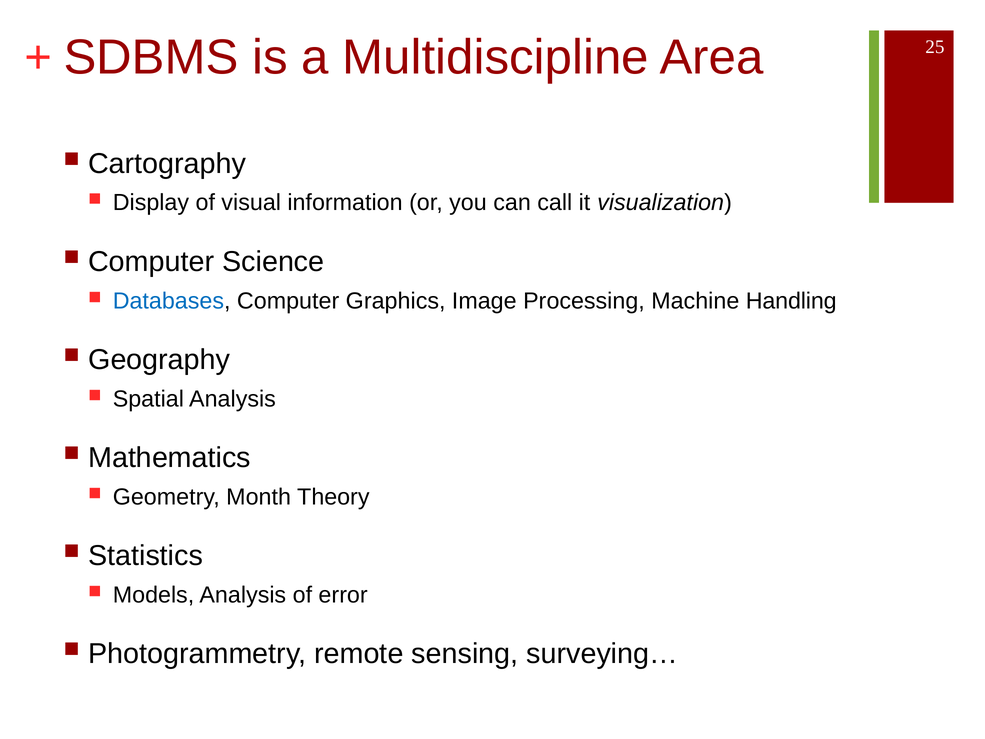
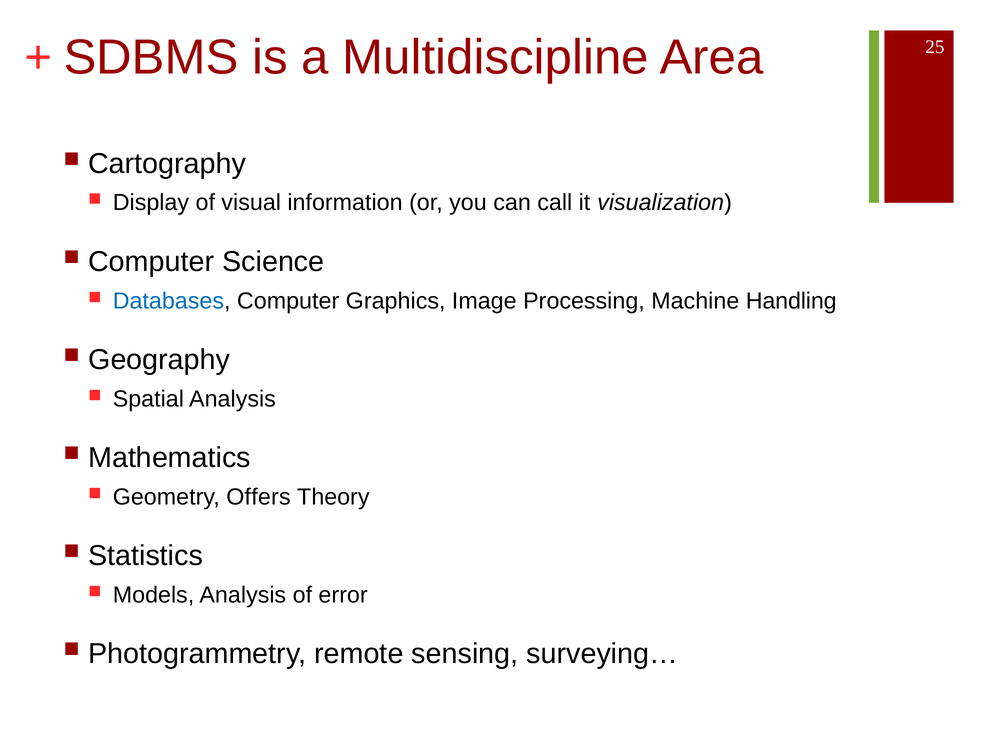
Month: Month -> Offers
